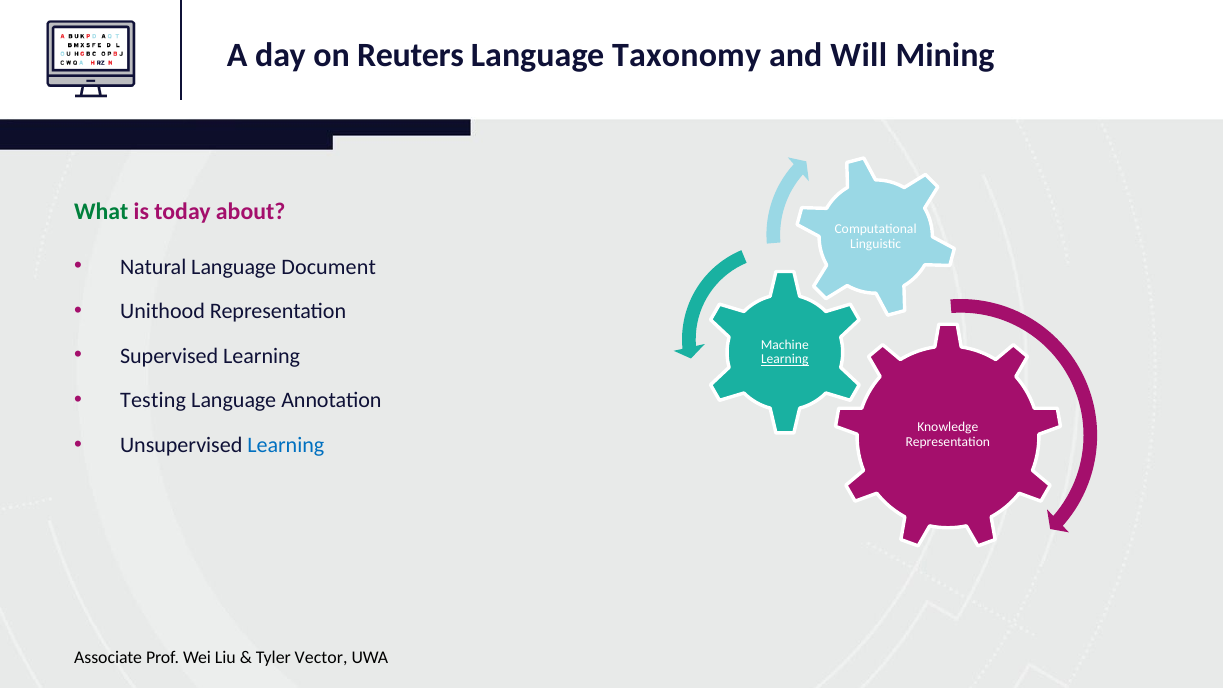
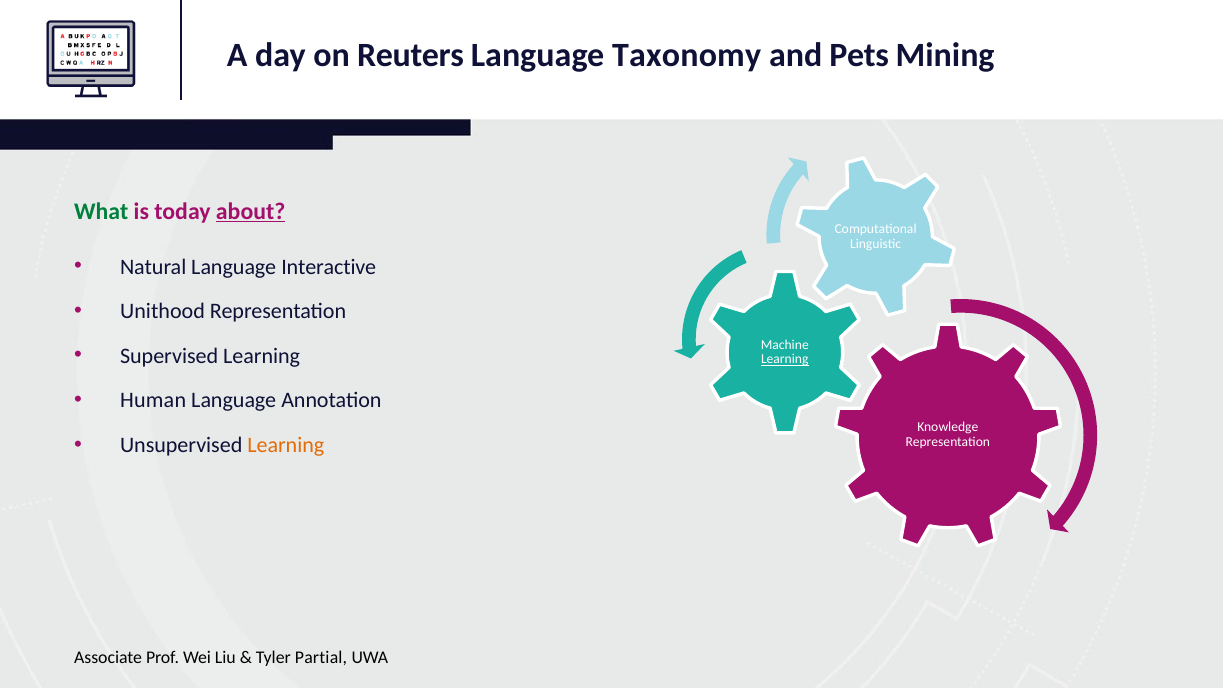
Will: Will -> Pets
about underline: none -> present
Document: Document -> Interactive
Testing: Testing -> Human
Learning at (286, 445) colour: blue -> orange
Vector: Vector -> Partial
